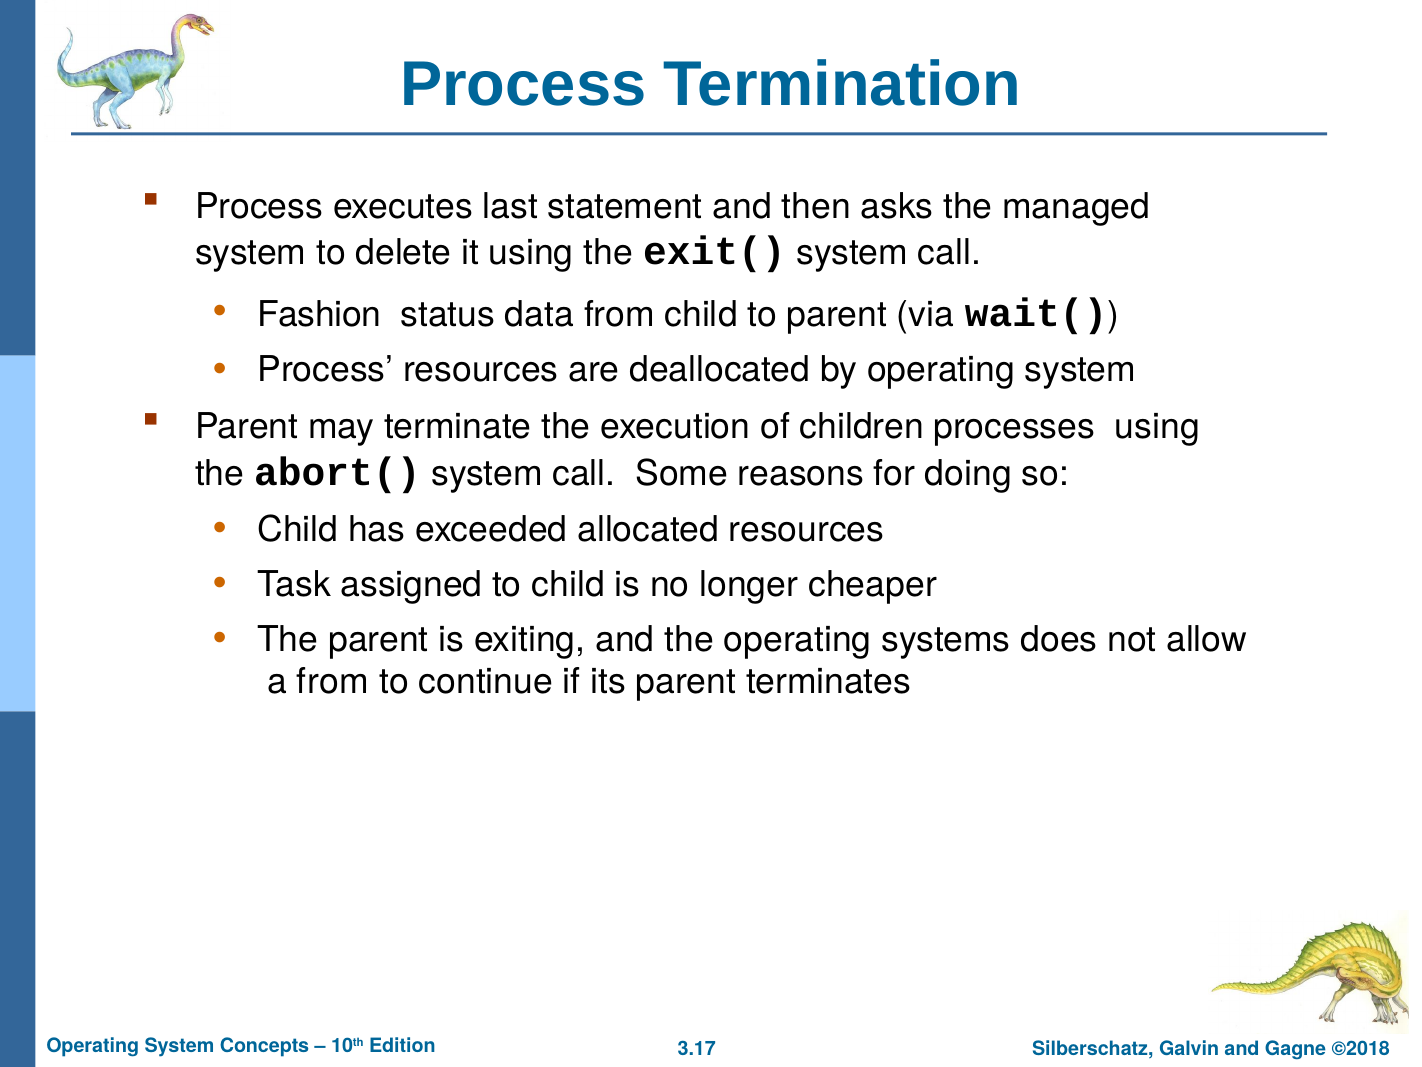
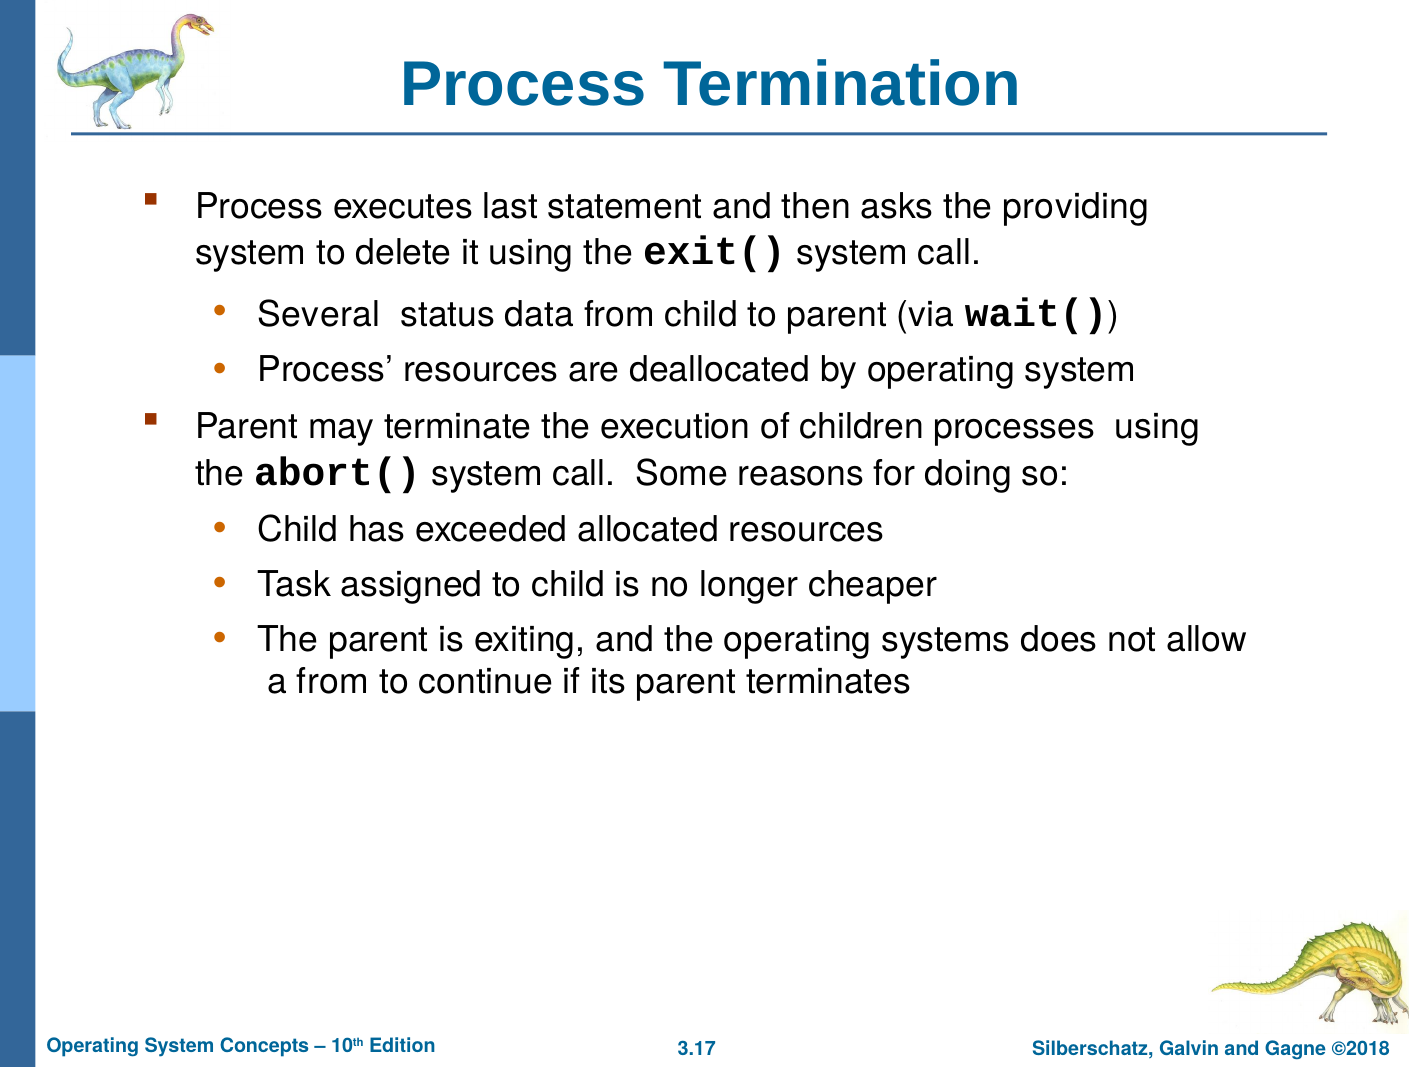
managed: managed -> providing
Fashion: Fashion -> Several
